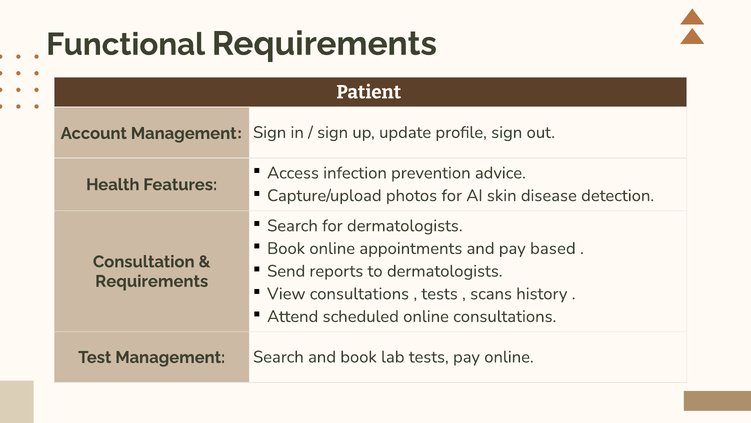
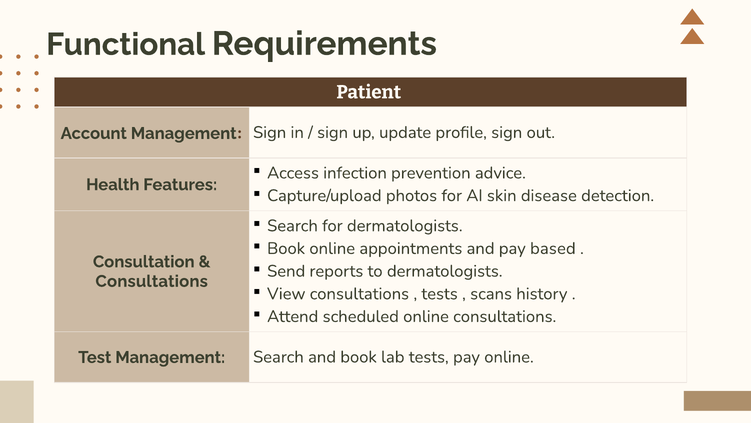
Requirements at (152, 281): Requirements -> Consultations
